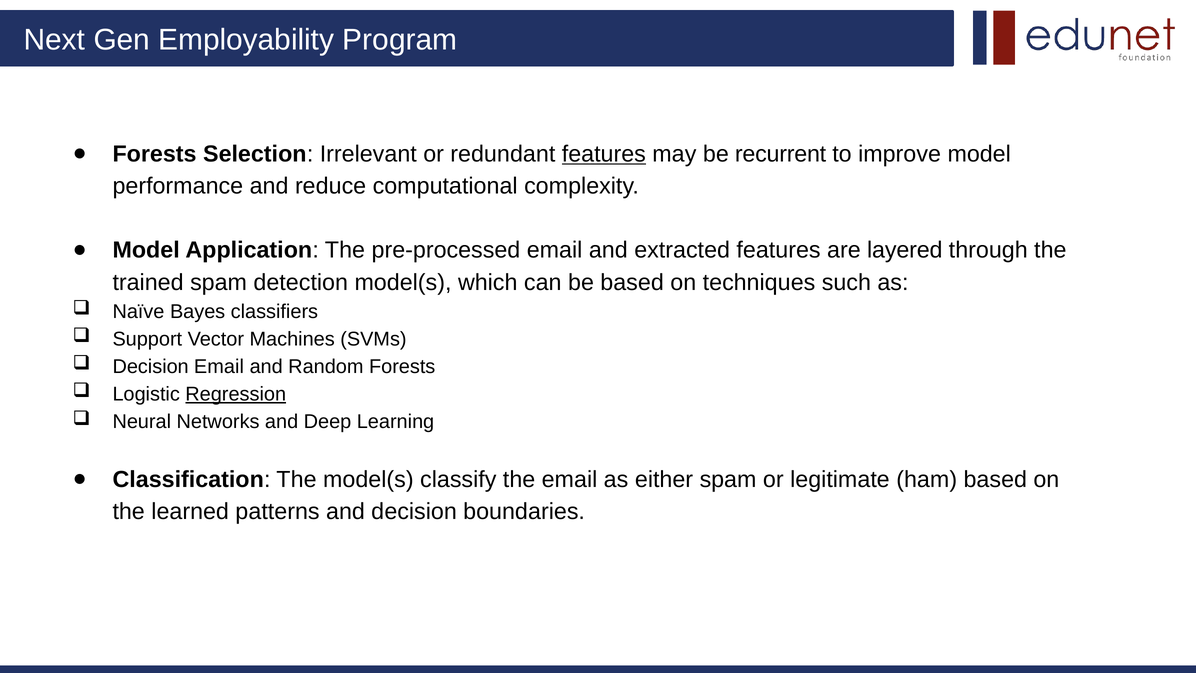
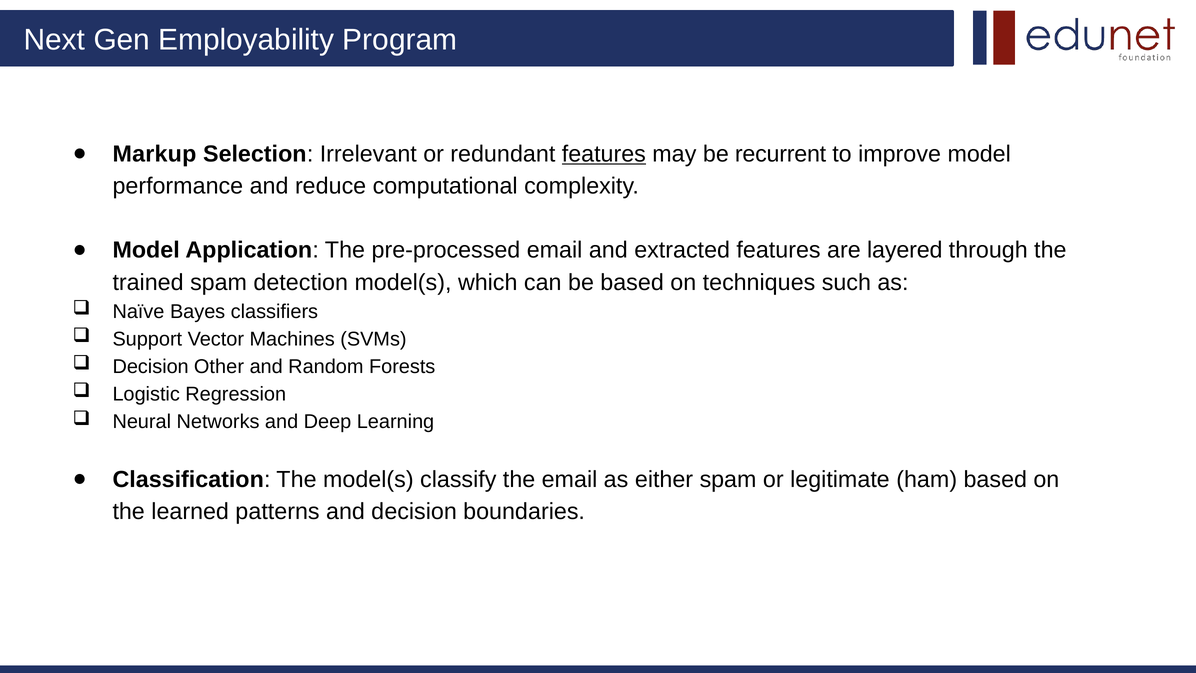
Forests at (155, 154): Forests -> Markup
Decision Email: Email -> Other
Regression underline: present -> none
